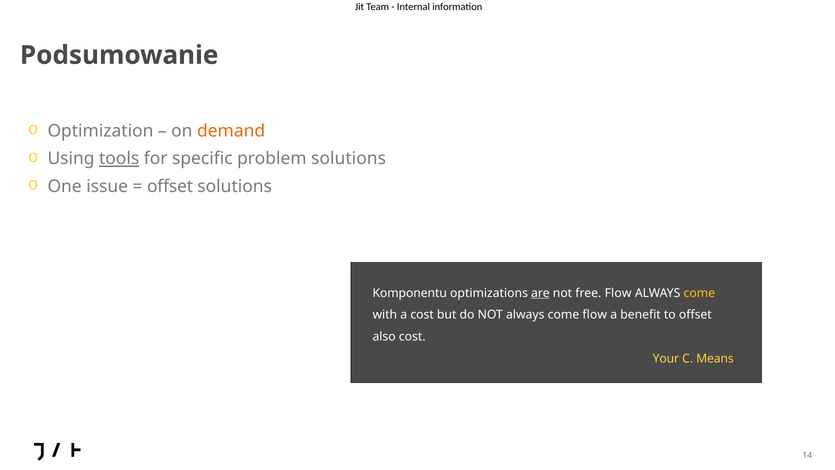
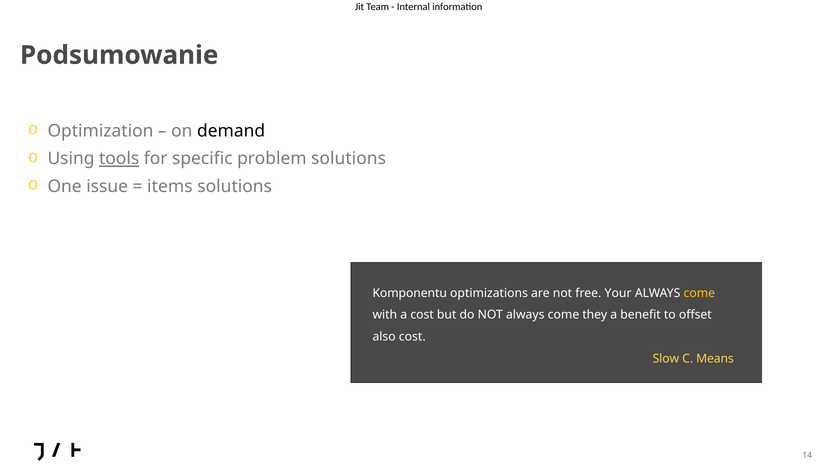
demand colour: orange -> black
offset at (170, 186): offset -> items
are underline: present -> none
free Flow: Flow -> Your
come flow: flow -> they
Your: Your -> Slow
